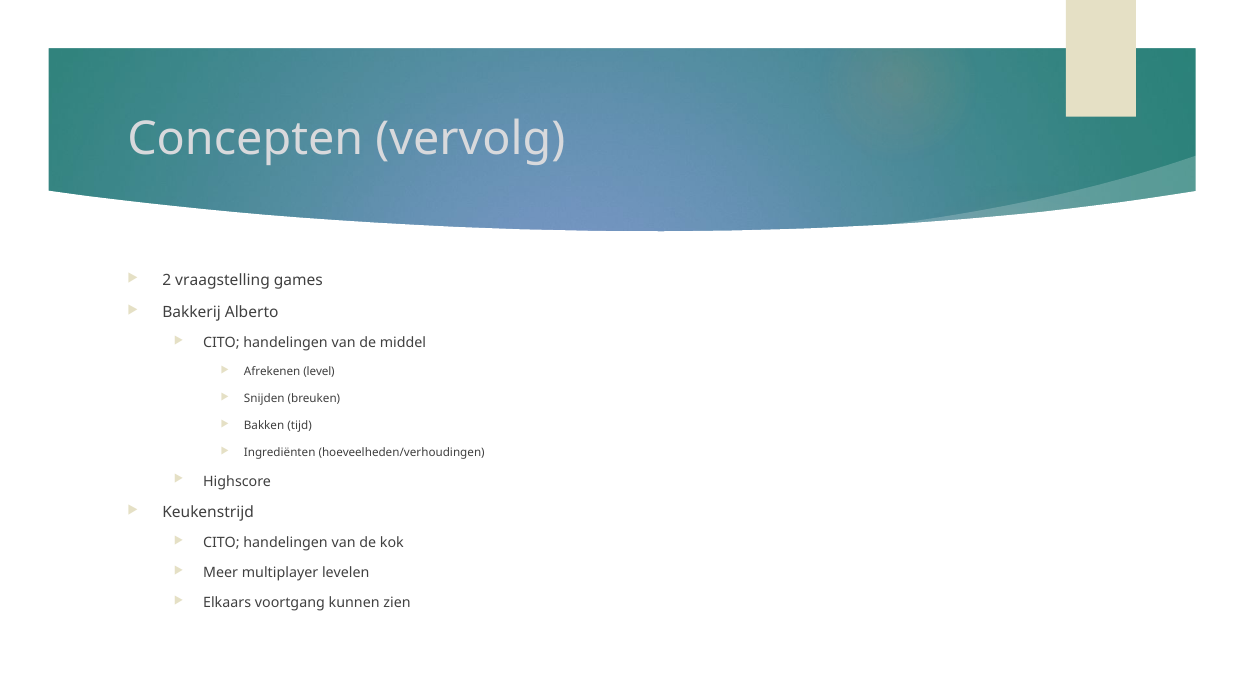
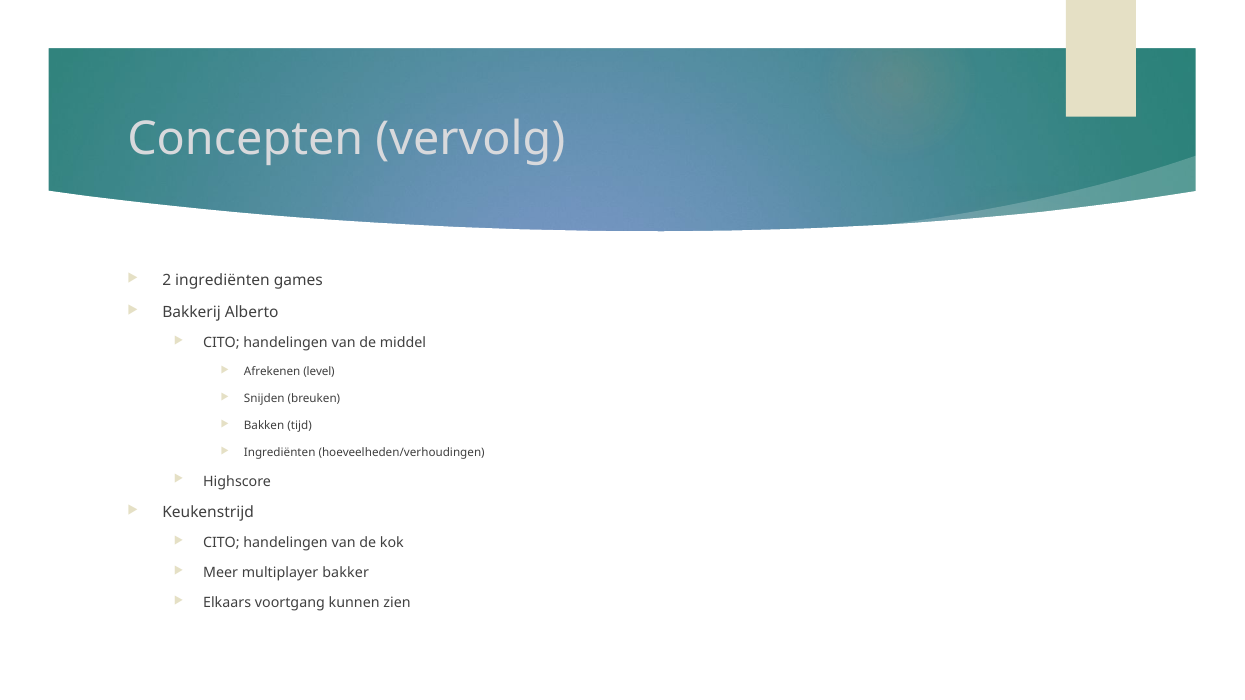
2 vraagstelling: vraagstelling -> ingrediënten
levelen: levelen -> bakker
